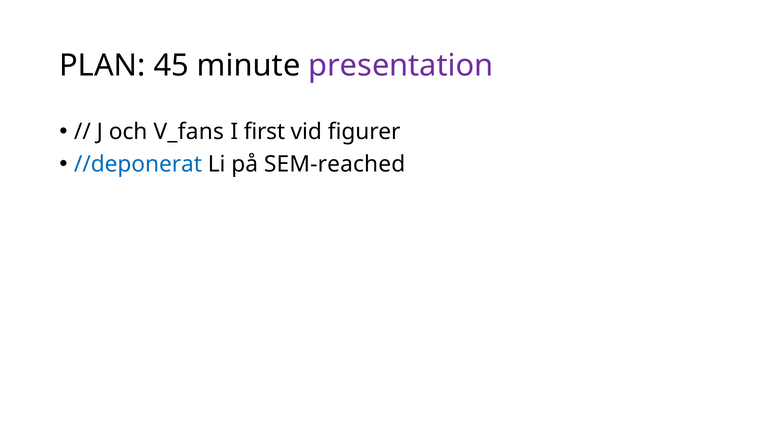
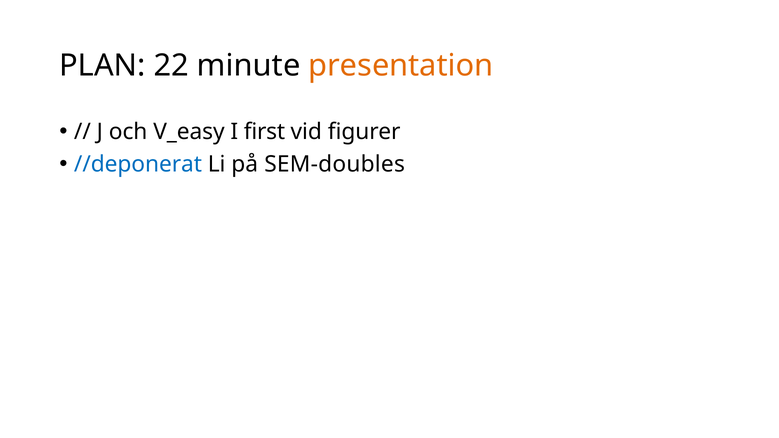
45: 45 -> 22
presentation colour: purple -> orange
V_fans: V_fans -> V_easy
SEM-reached: SEM-reached -> SEM-doubles
